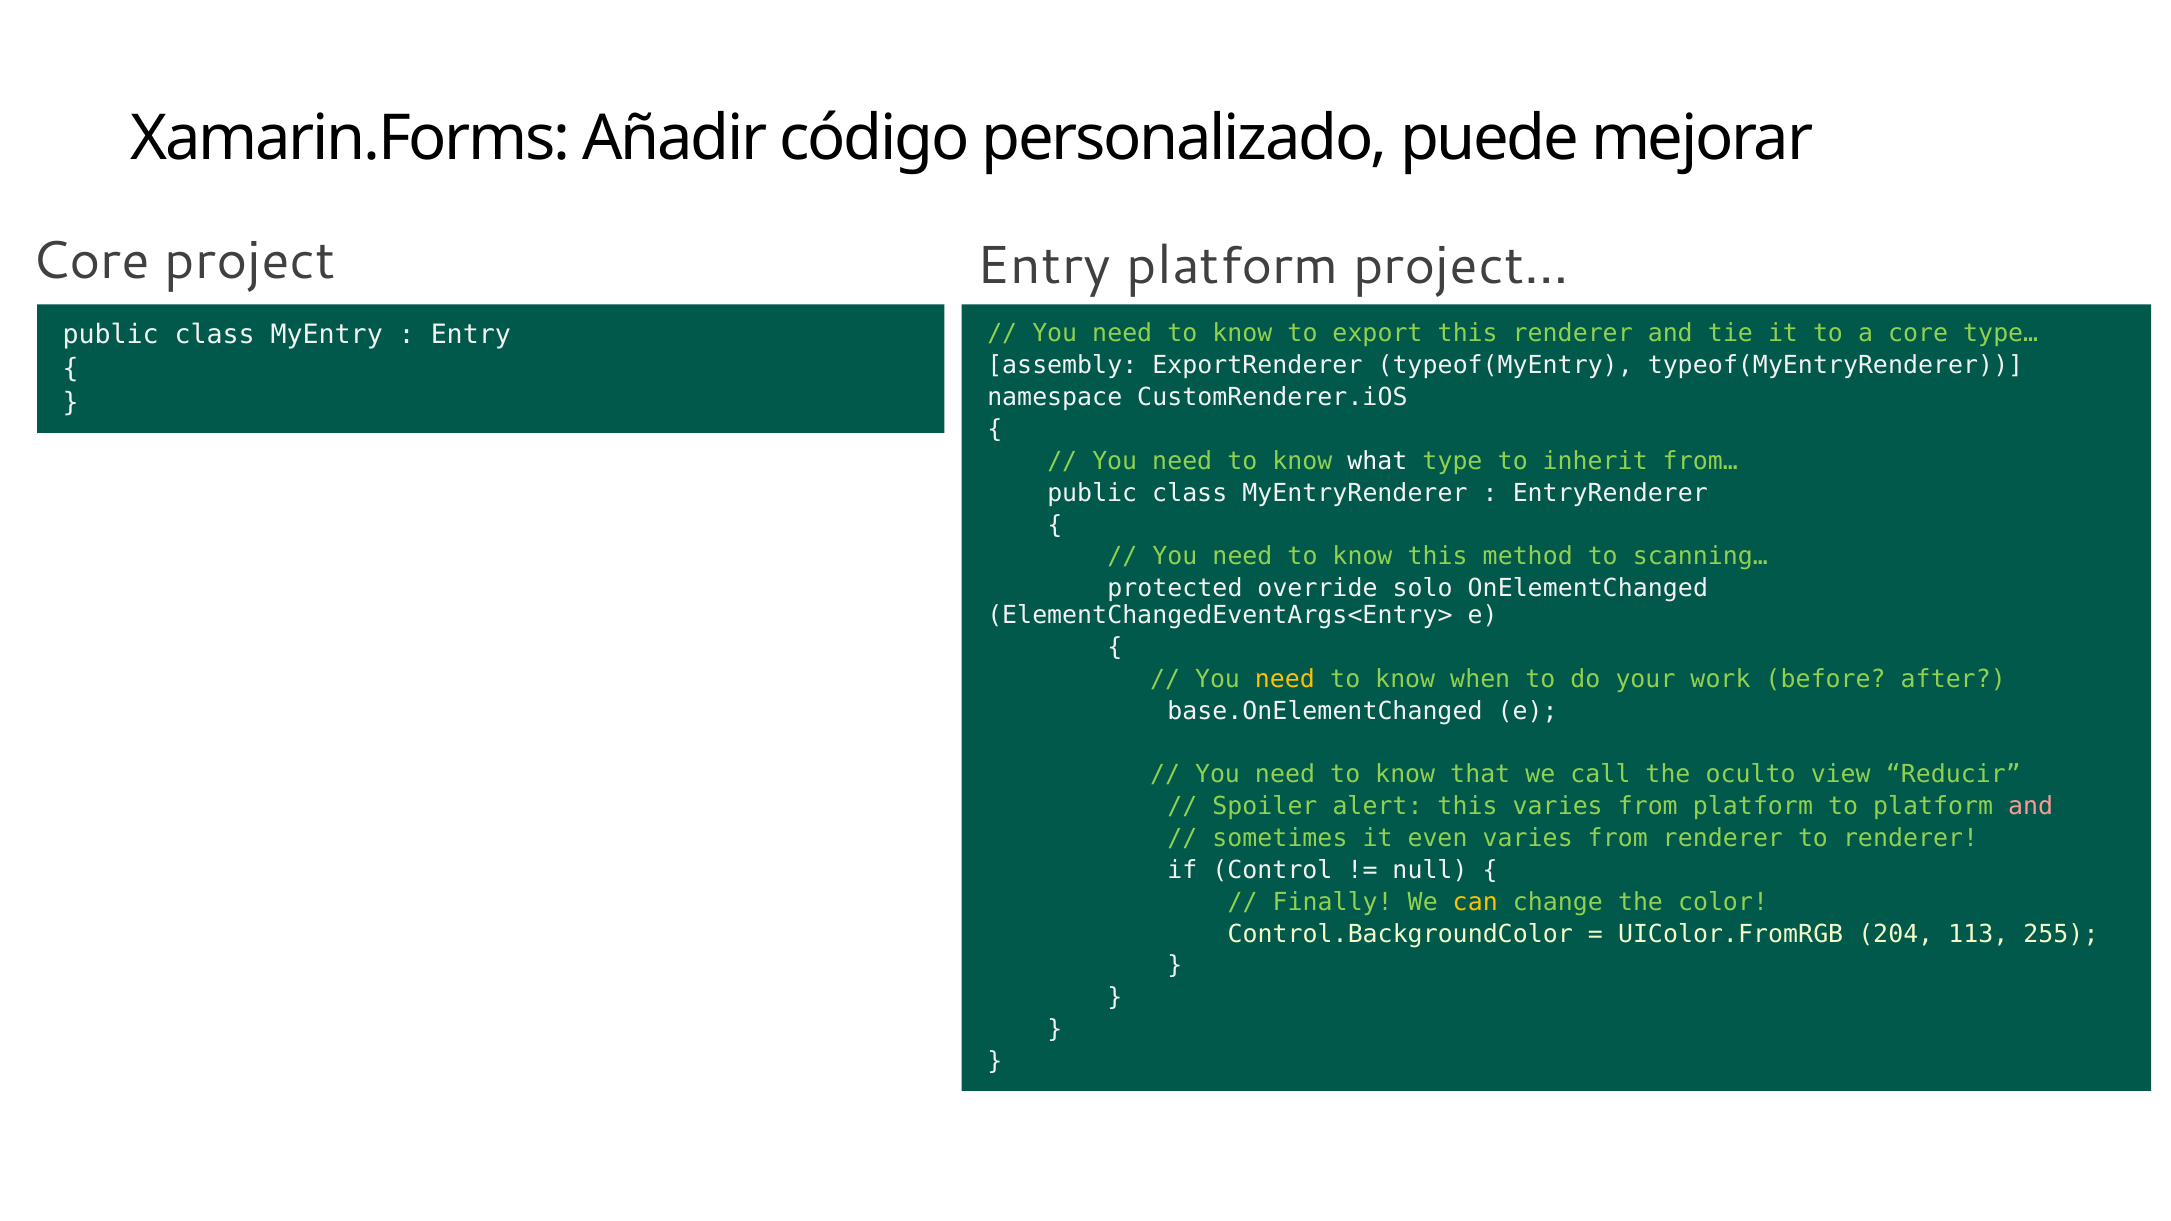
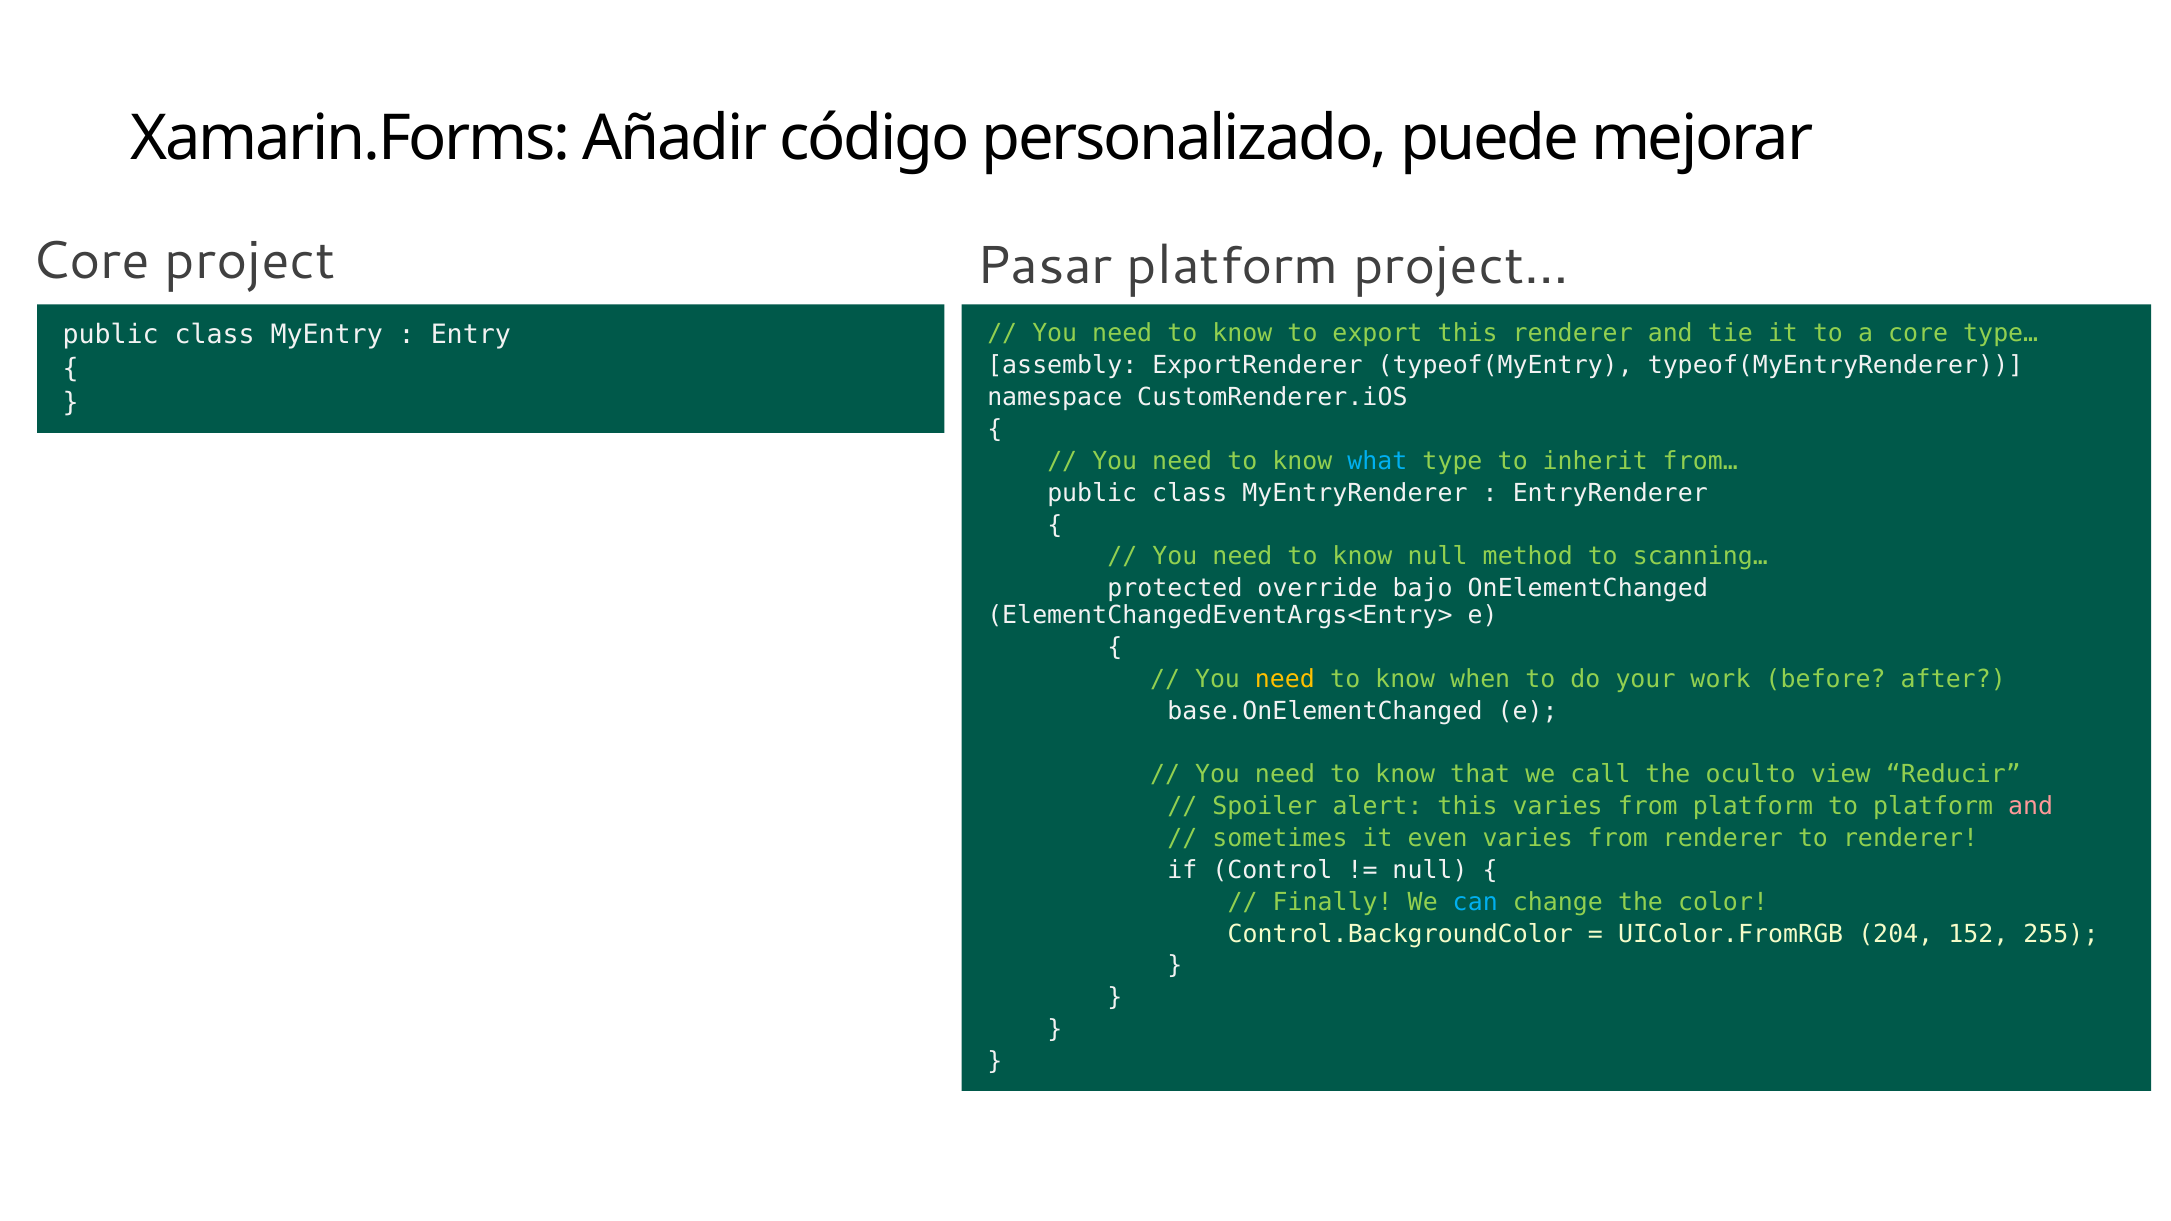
project Entry: Entry -> Pasar
what colour: white -> light blue
know this: this -> null
solo: solo -> bajo
can colour: yellow -> light blue
113: 113 -> 152
